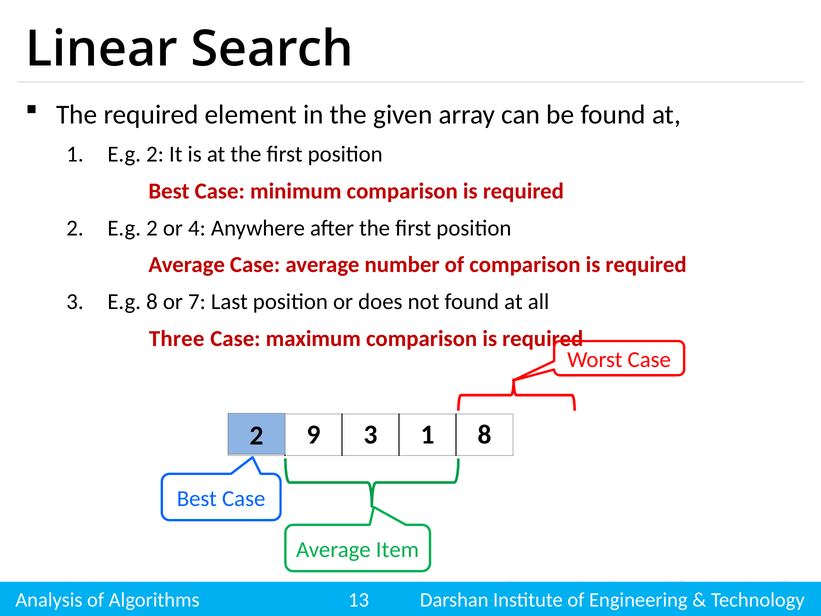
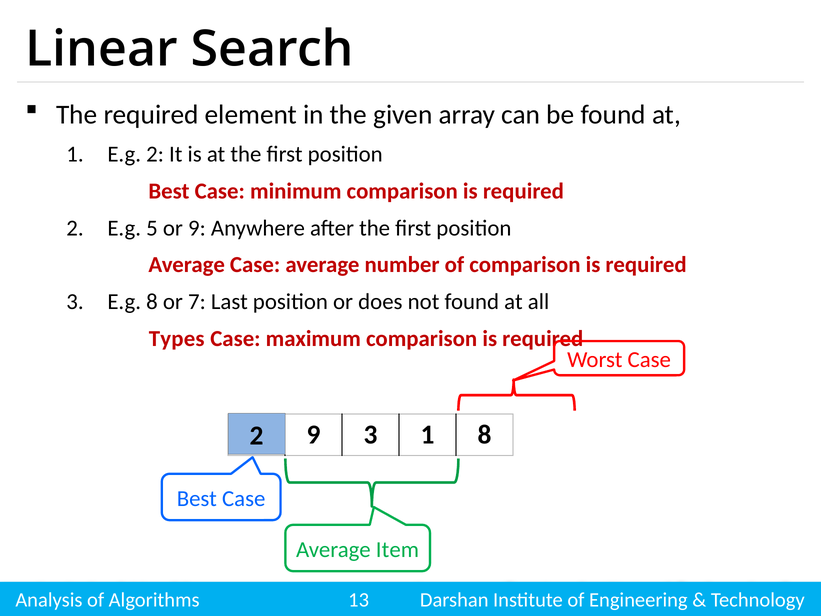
2 E.g 2: 2 -> 5
or 4: 4 -> 9
Three: Three -> Types
